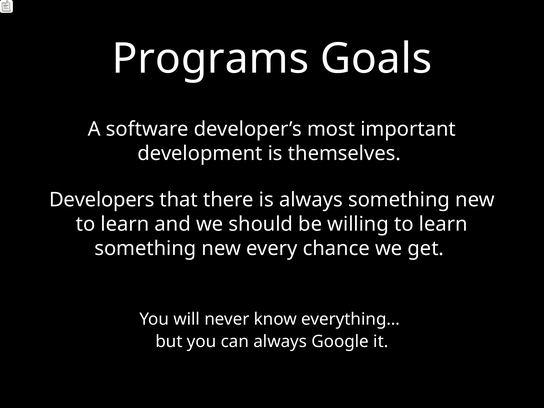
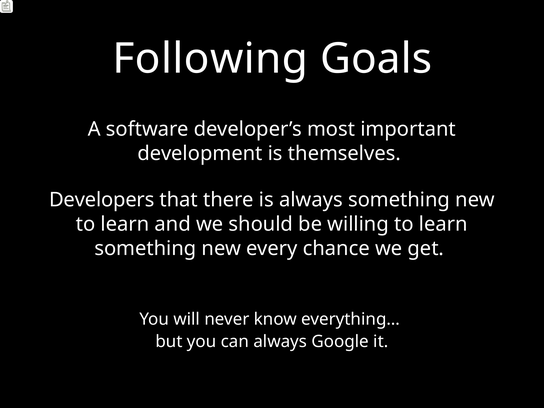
Programs: Programs -> Following
